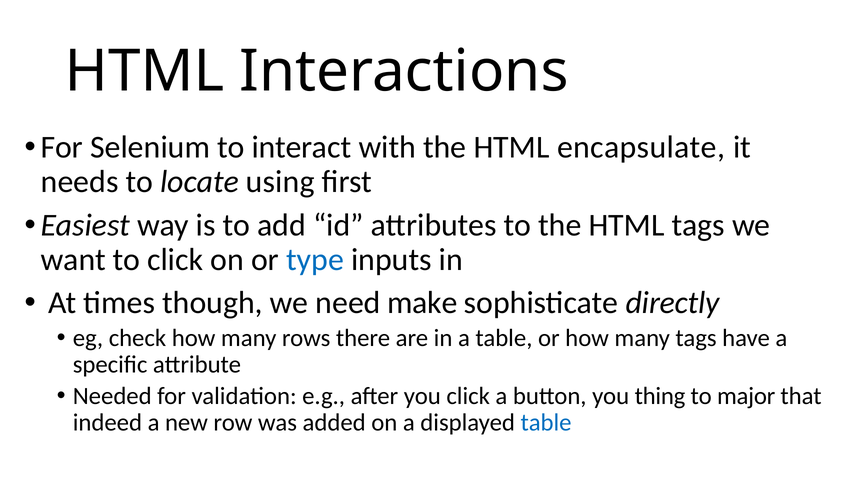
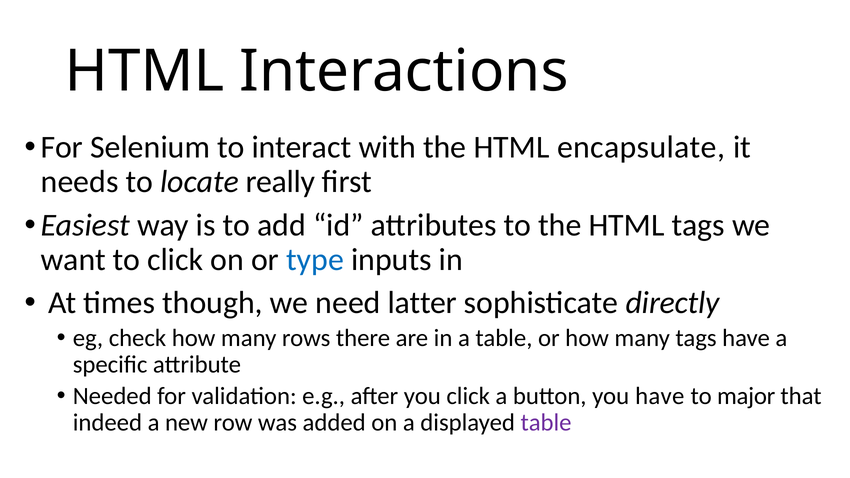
using: using -> really
make: make -> latter
you thing: thing -> have
table at (546, 423) colour: blue -> purple
